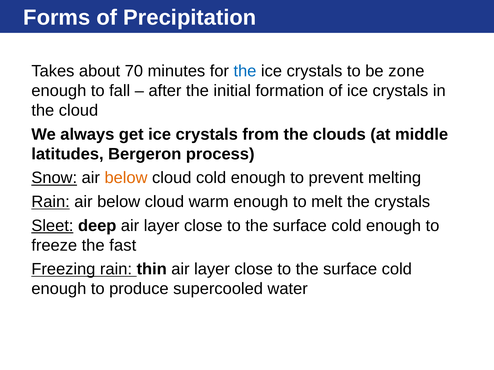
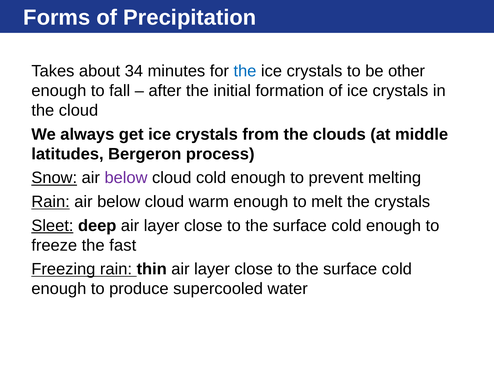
70: 70 -> 34
zone: zone -> other
below at (126, 178) colour: orange -> purple
